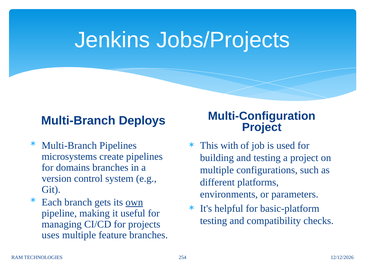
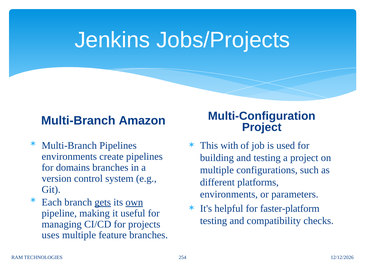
Deploys: Deploys -> Amazon
microsystems at (69, 156): microsystems -> environments
gets underline: none -> present
basic-platform: basic-platform -> faster-platform
